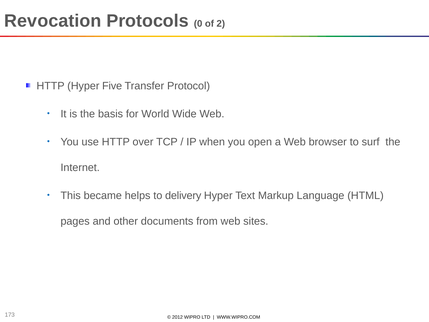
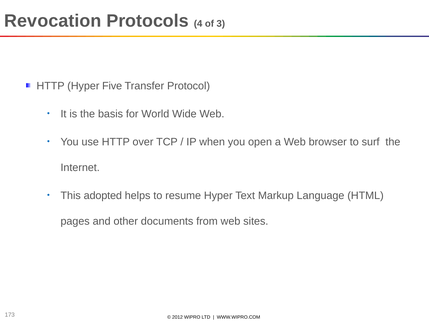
0: 0 -> 4
2: 2 -> 3
became: became -> adopted
delivery: delivery -> resume
